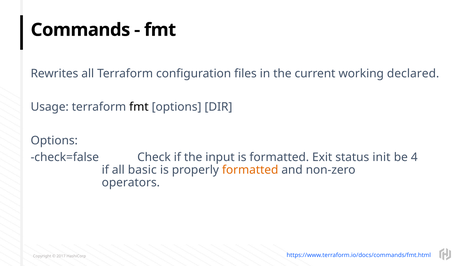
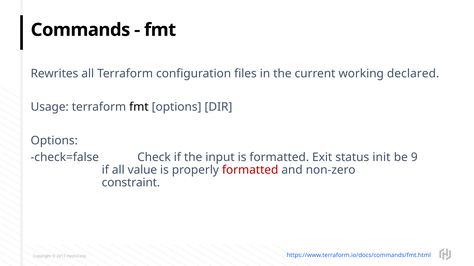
4: 4 -> 9
basic: basic -> value
formatted at (250, 170) colour: orange -> red
operators: operators -> constraint
